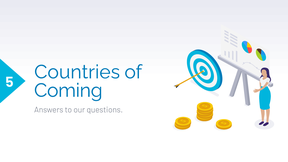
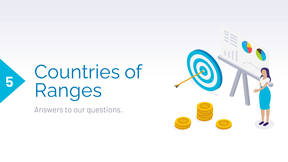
Coming: Coming -> Ranges
